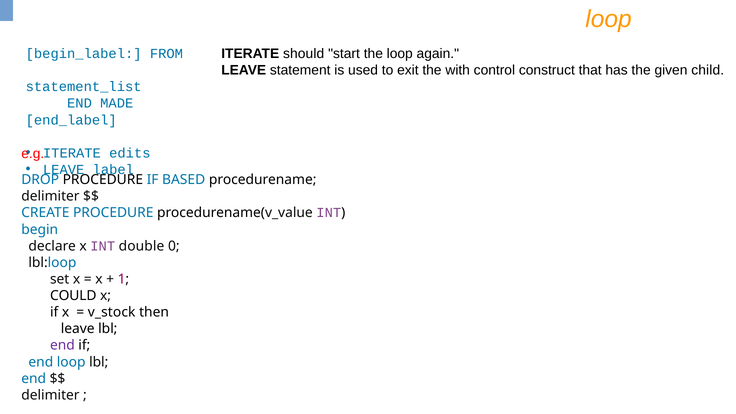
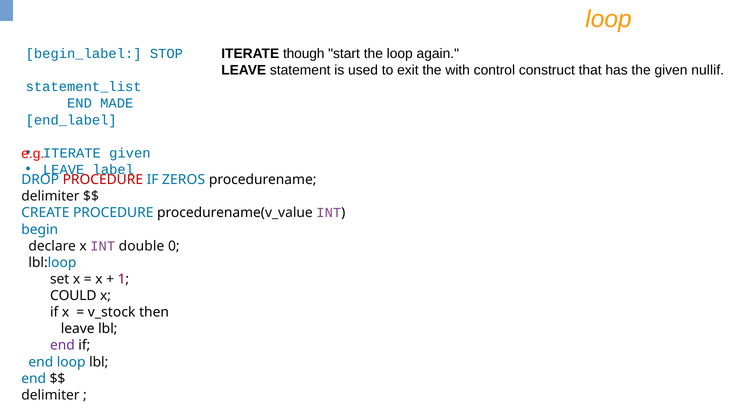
should: should -> though
FROM: FROM -> STOP
child: child -> nullif
ITERATE edits: edits -> given
PROCEDURE at (103, 180) colour: black -> red
BASED: BASED -> ZEROS
